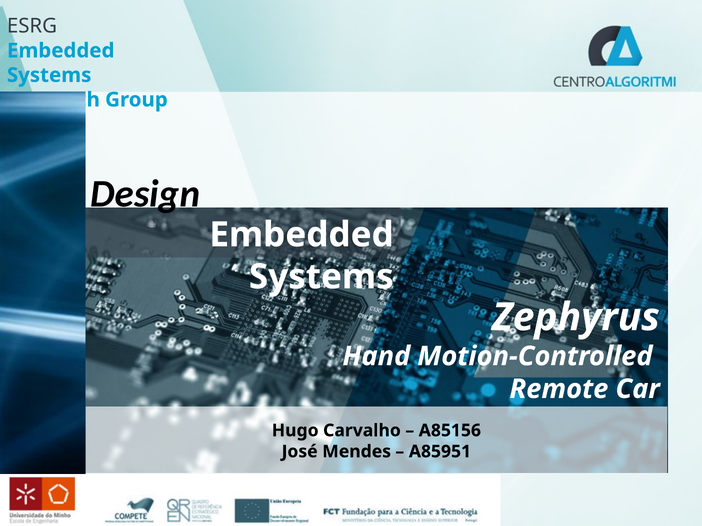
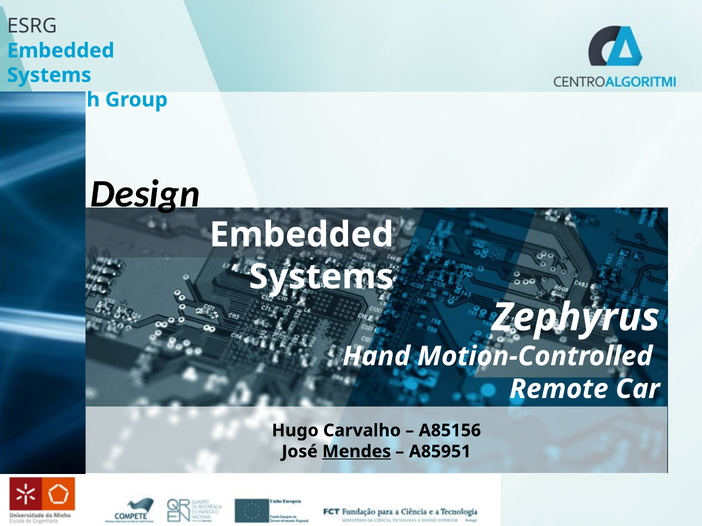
Mendes underline: none -> present
